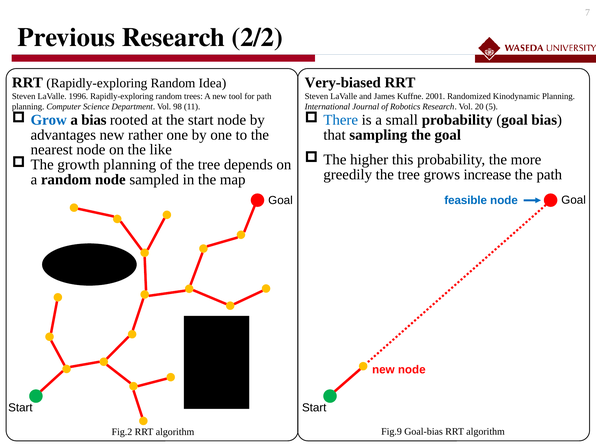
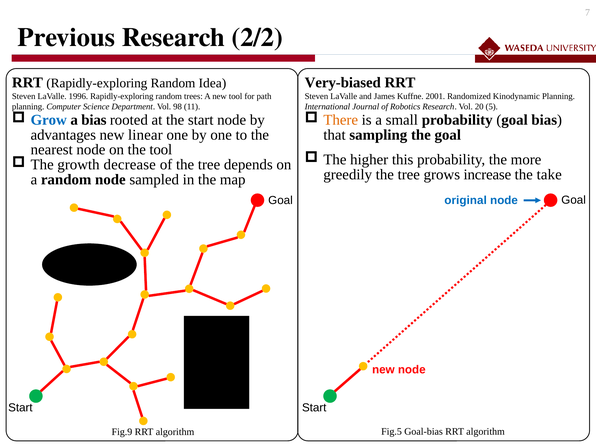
There colour: blue -> orange
rather: rather -> linear
the like: like -> tool
growth planning: planning -> decrease
the path: path -> take
feasible: feasible -> original
Fig.2: Fig.2 -> Fig.9
Fig.9: Fig.9 -> Fig.5
